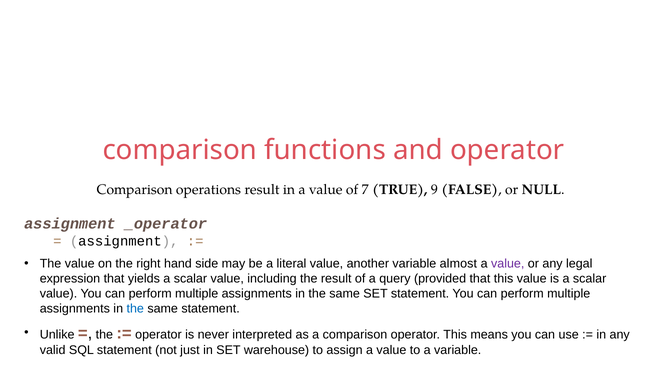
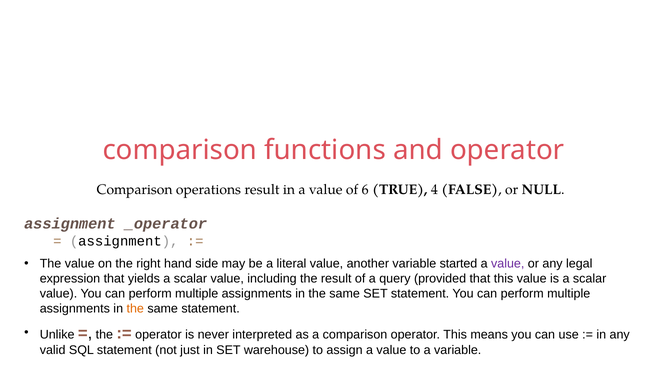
7: 7 -> 6
9: 9 -> 4
almost: almost -> started
the at (135, 309) colour: blue -> orange
